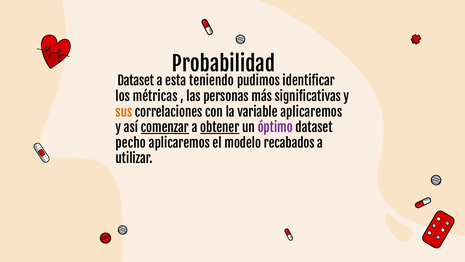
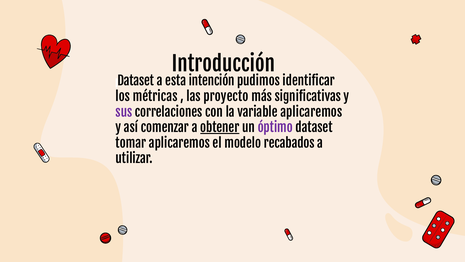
Probabilidad: Probabilidad -> Introducción
teniendo: teniendo -> intención
personas: personas -> proyecto
sus colour: orange -> purple
comenzar underline: present -> none
pecho: pecho -> tomar
